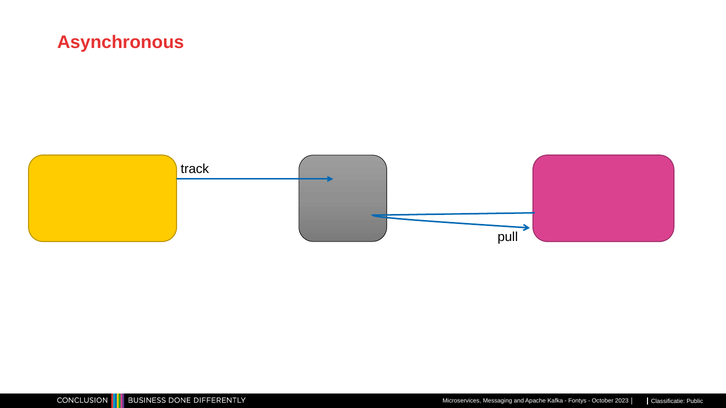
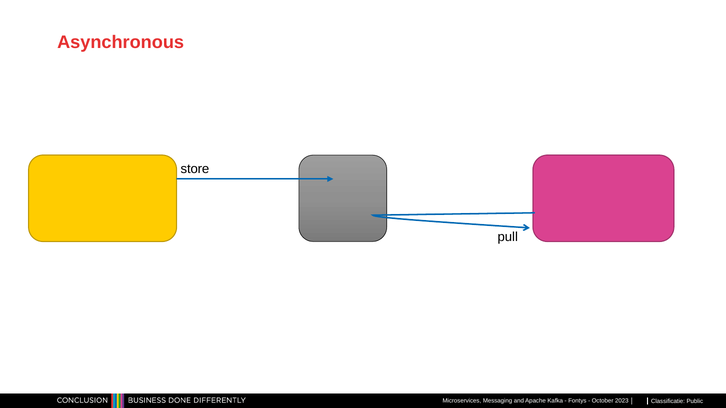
track: track -> store
